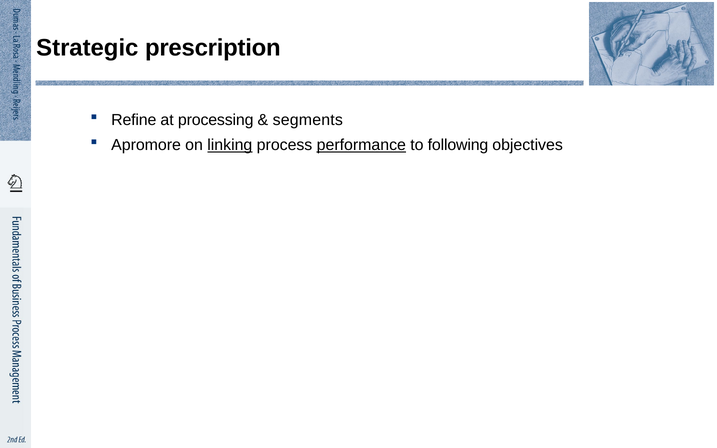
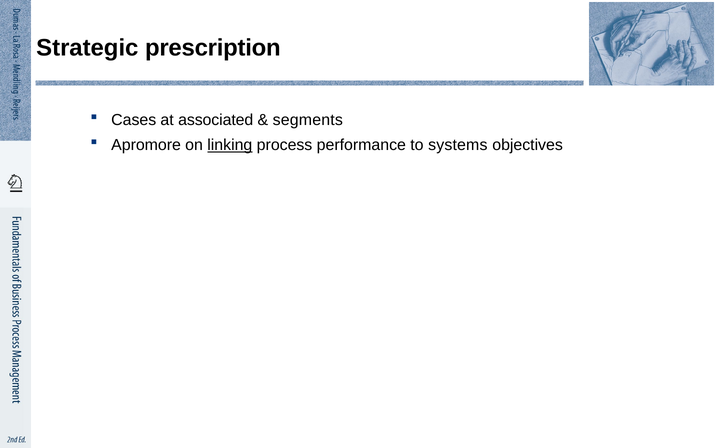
Refine: Refine -> Cases
processing: processing -> associated
performance underline: present -> none
following: following -> systems
